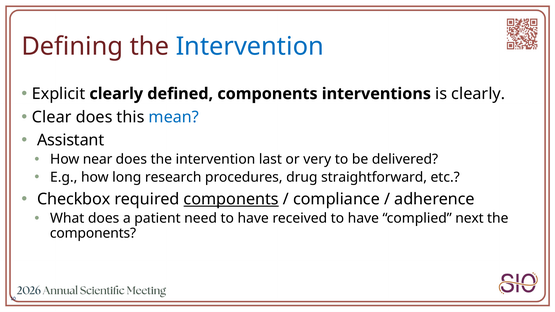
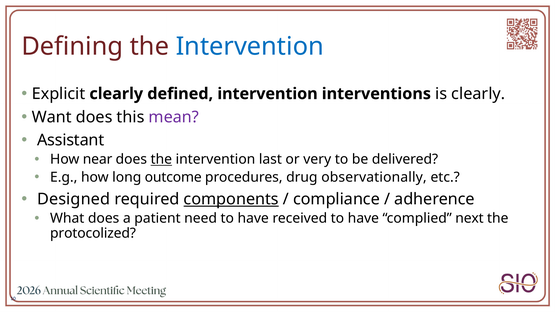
defined components: components -> intervention
Clear: Clear -> Want
mean colour: blue -> purple
the at (161, 160) underline: none -> present
research: research -> outcome
straightforward: straightforward -> observationally
Checkbox: Checkbox -> Designed
components at (93, 233): components -> protocolized
